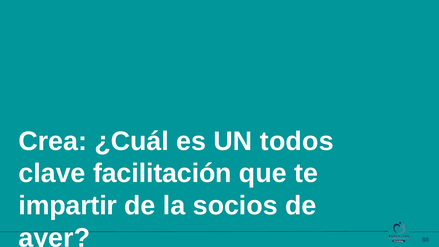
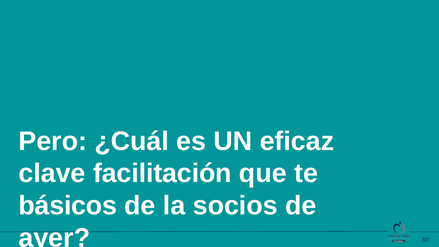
Crea: Crea -> Pero
todos: todos -> eficaz
impartir: impartir -> básicos
